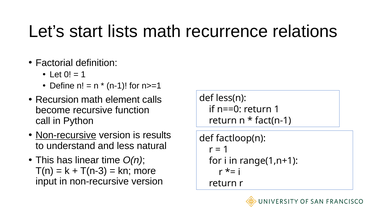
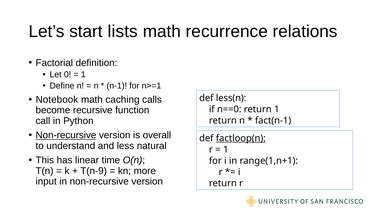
Recursion: Recursion -> Notebook
element: element -> caching
results: results -> overall
factloop(n underline: none -> present
T(n-3: T(n-3 -> T(n-9
